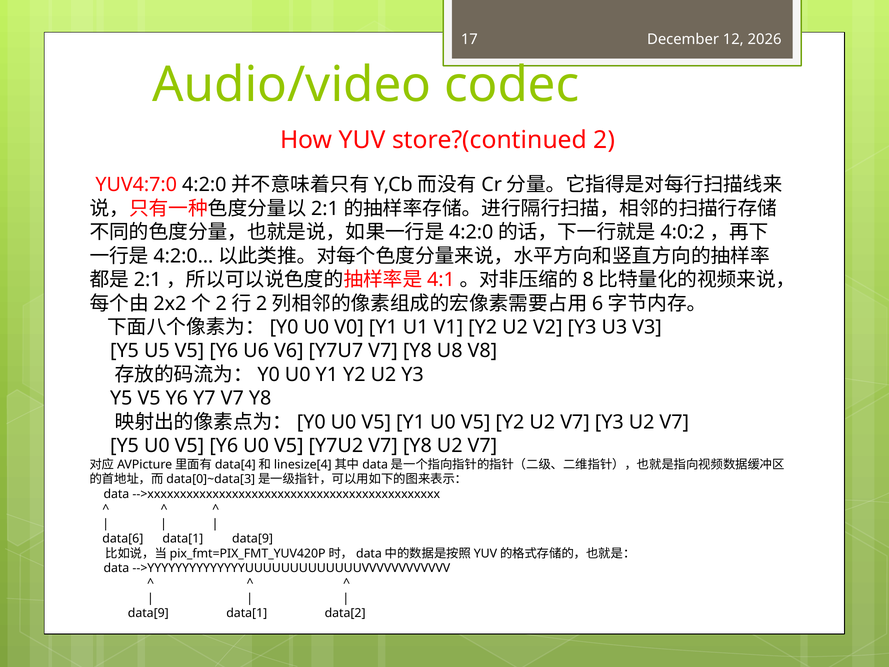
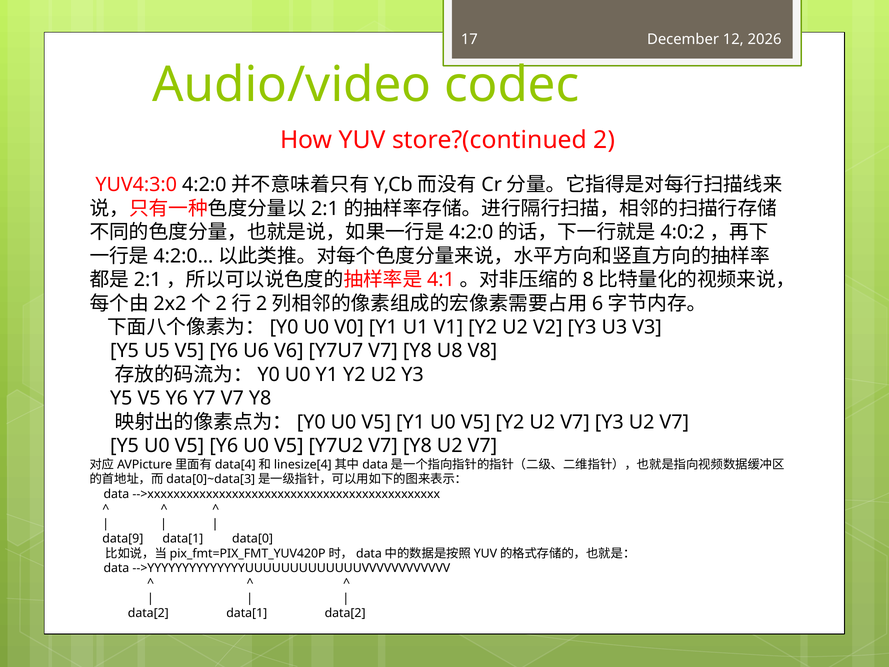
YUV4:7:0: YUV4:7:0 -> YUV4:3:0
data[6: data[6 -> data[9
data[1 data[9: data[9 -> data[0
data[9 at (148, 613): data[9 -> data[2
